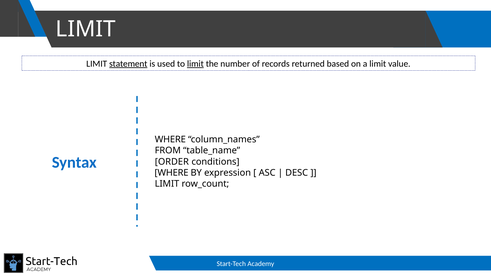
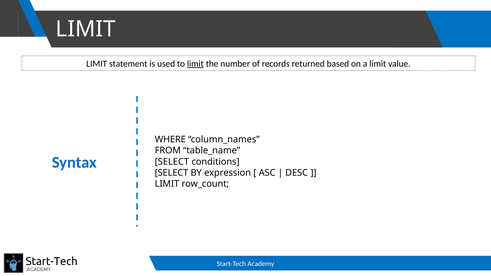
statement underline: present -> none
ORDER at (172, 162): ORDER -> SELECT
WHERE at (172, 173): WHERE -> SELECT
